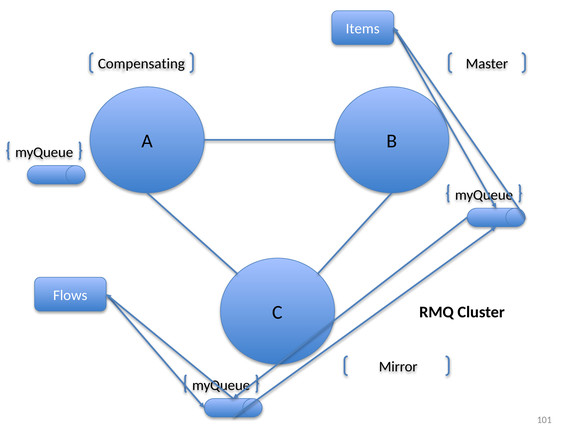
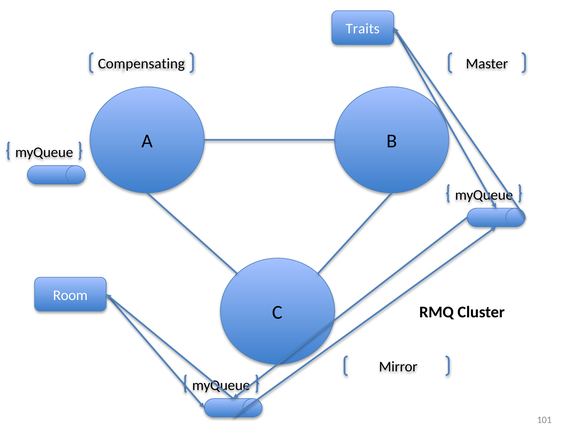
Items: Items -> Traits
Flows: Flows -> Room
